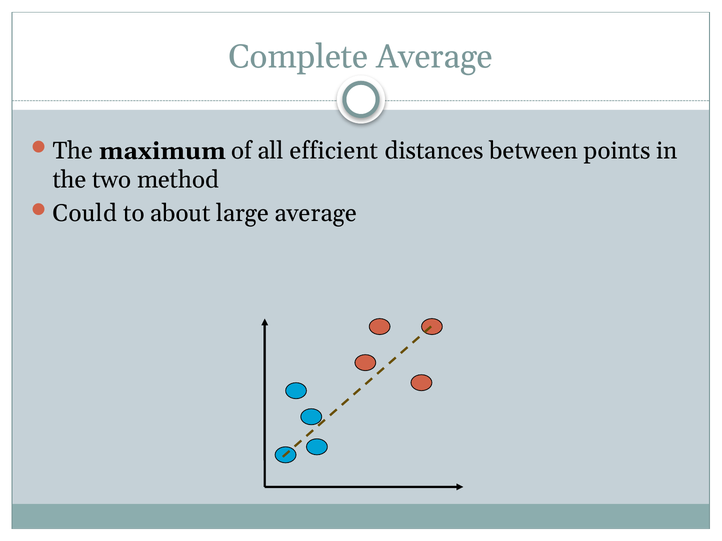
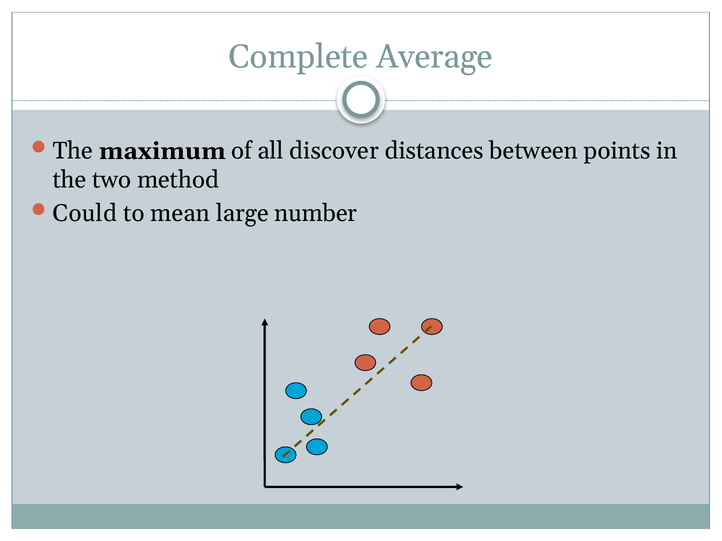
efficient: efficient -> discover
about: about -> mean
large average: average -> number
